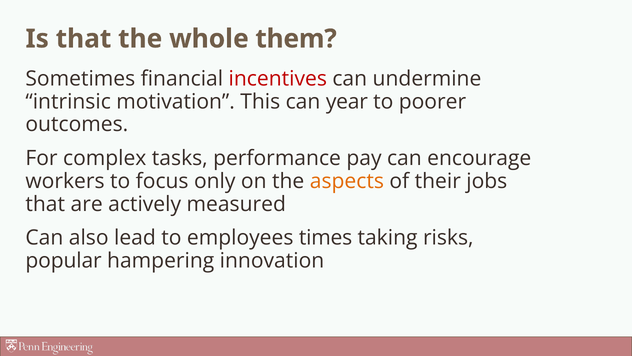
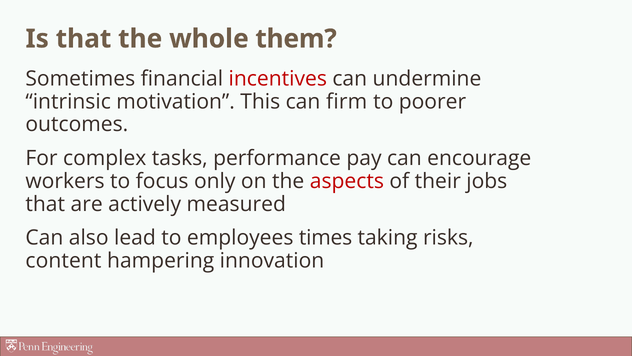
year: year -> firm
aspects colour: orange -> red
popular: popular -> content
